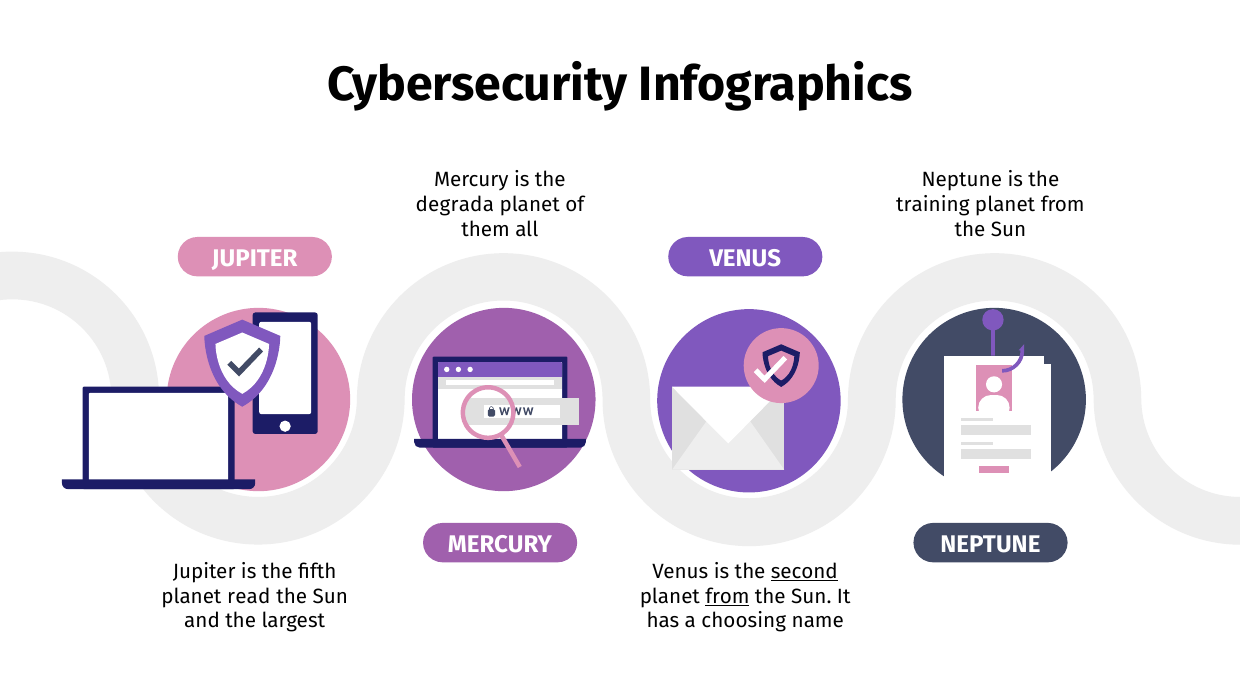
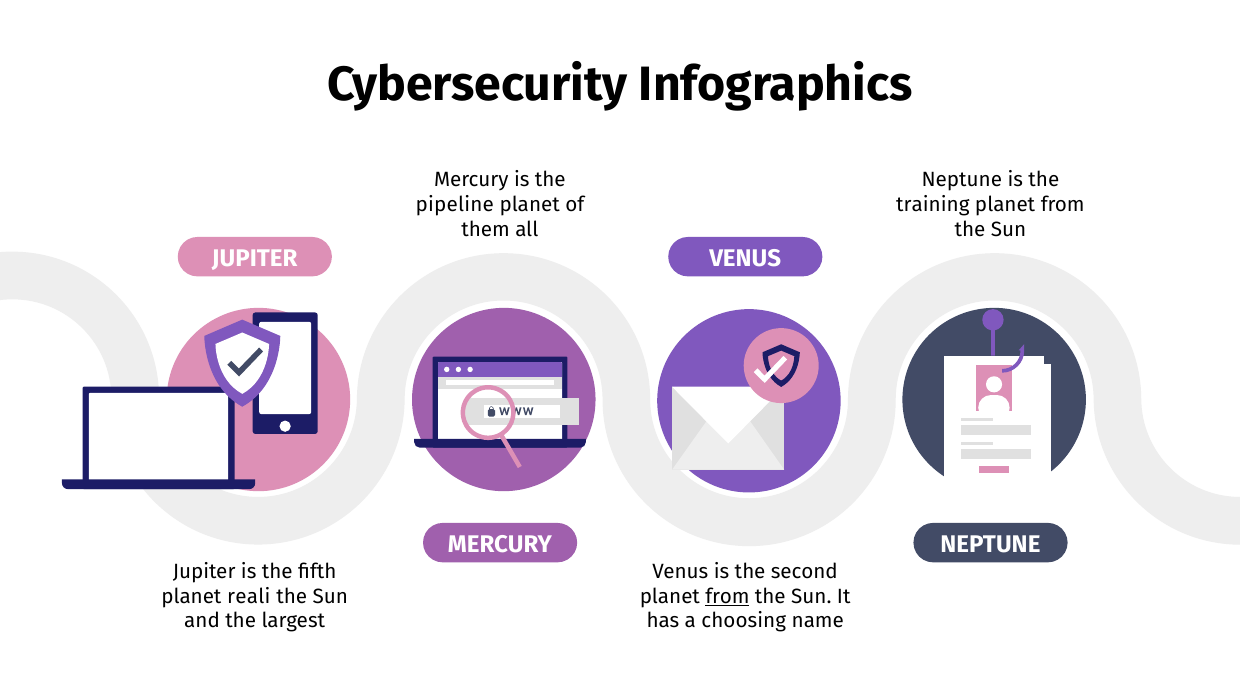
degrada: degrada -> pipeline
second underline: present -> none
read: read -> reali
